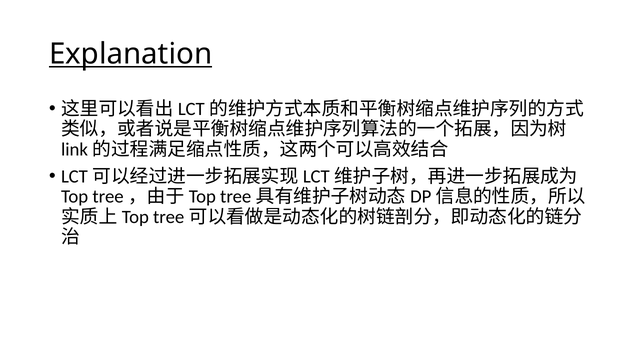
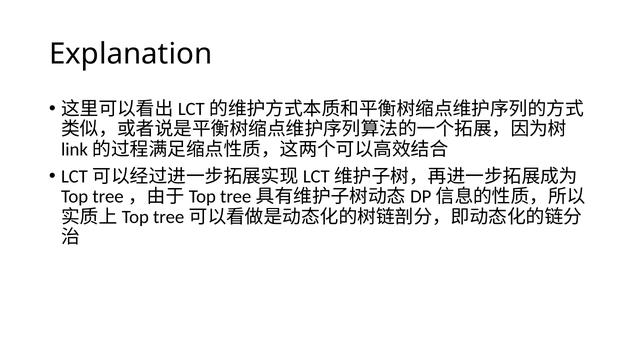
Explanation underline: present -> none
